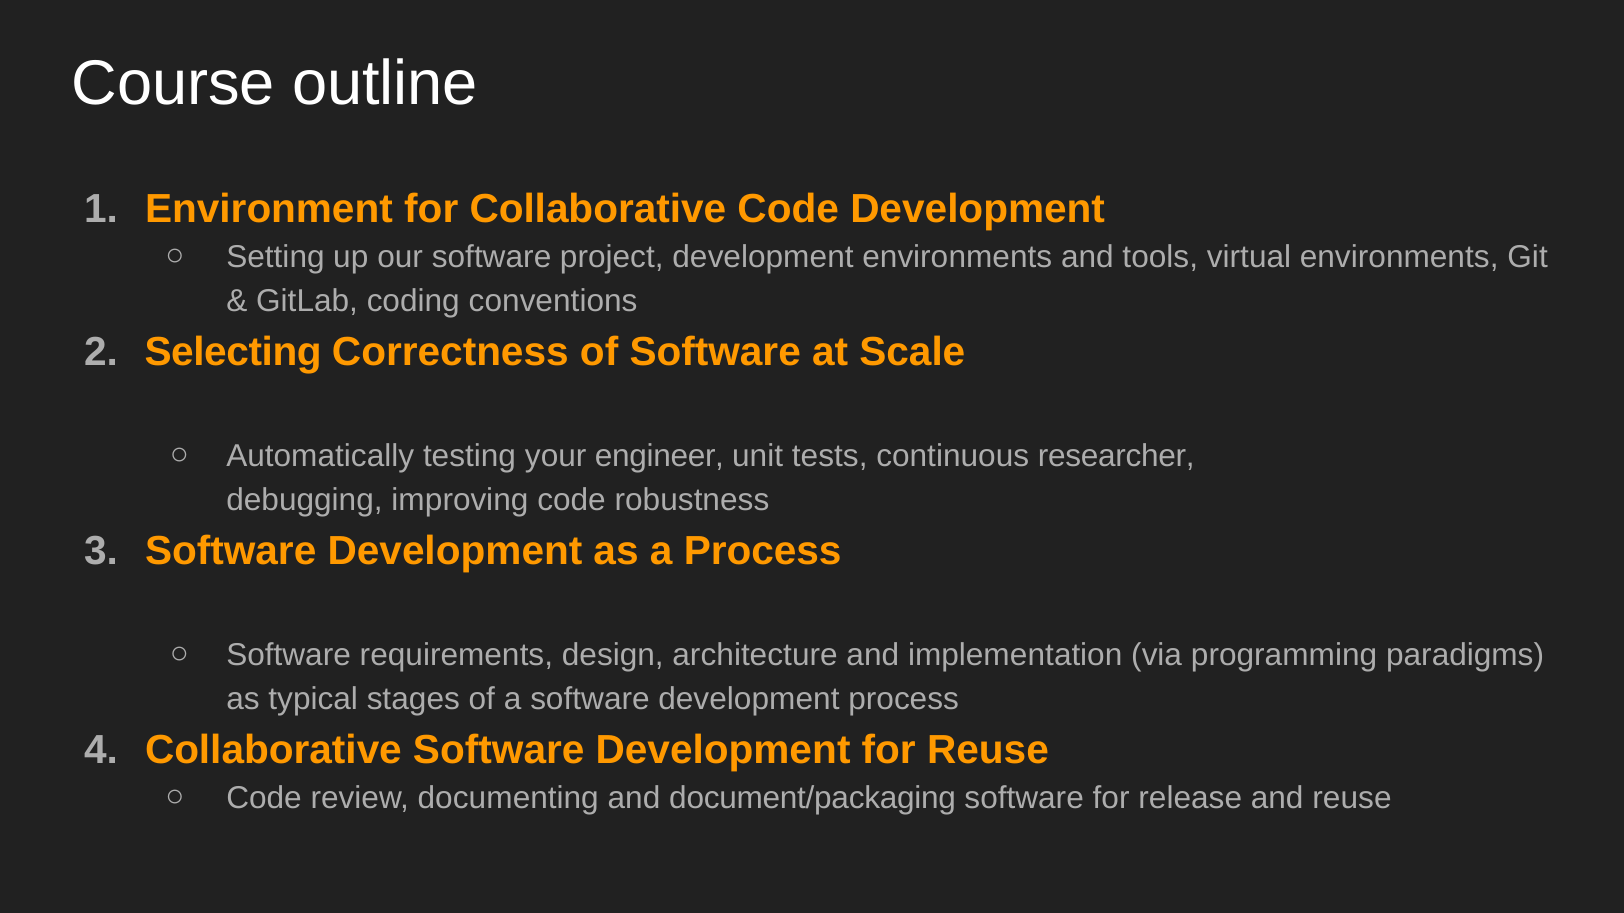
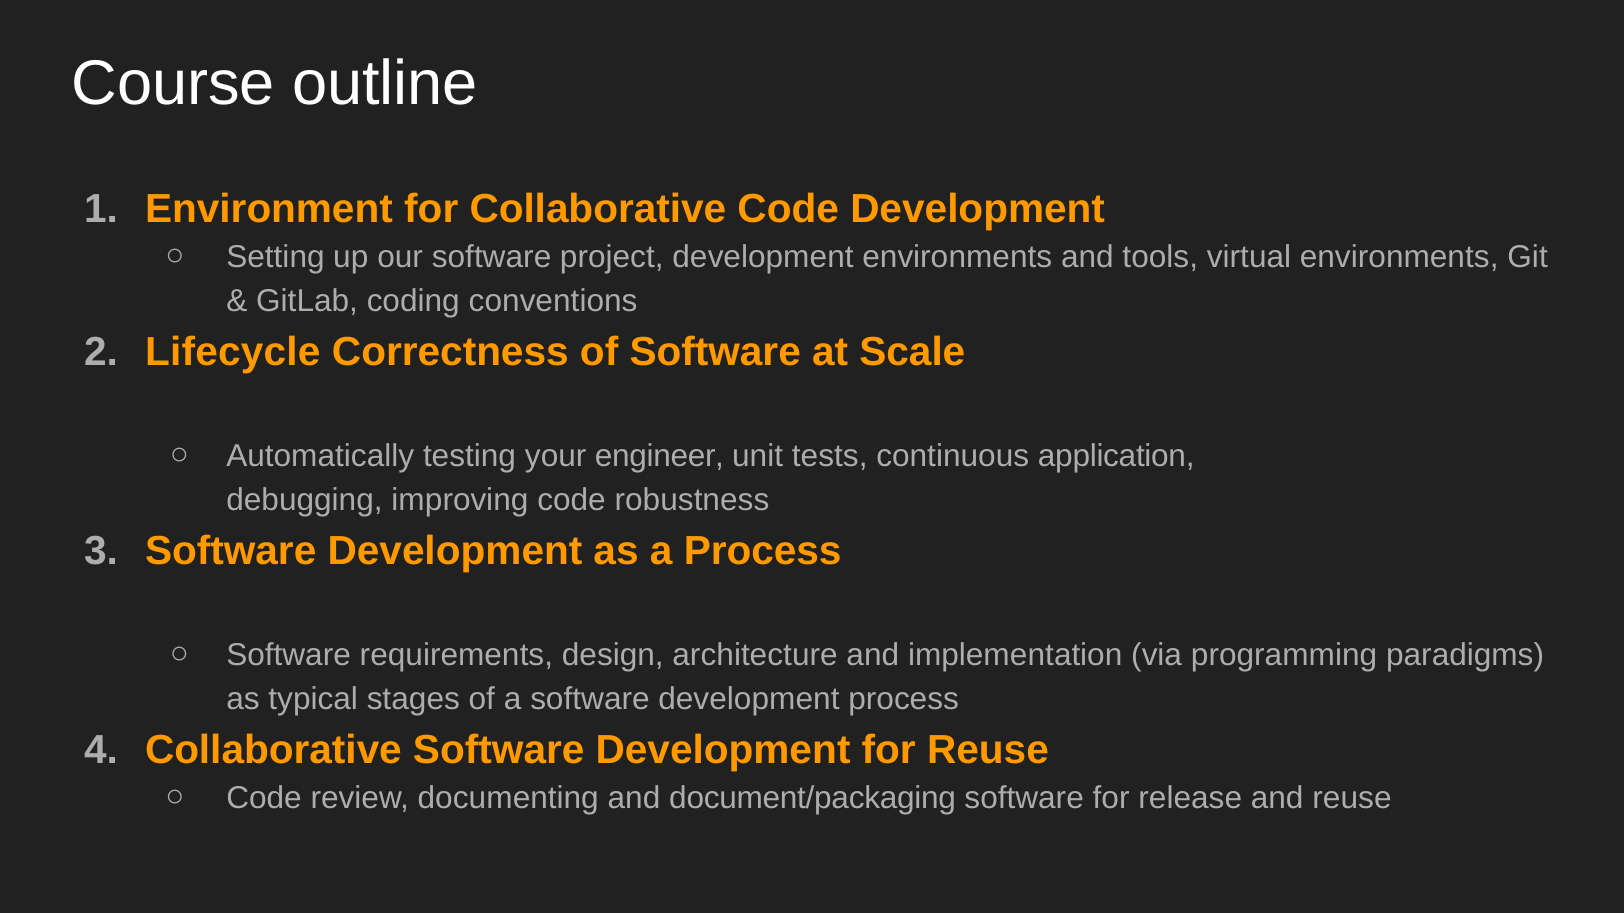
Selecting: Selecting -> Lifecycle
researcher: researcher -> application
